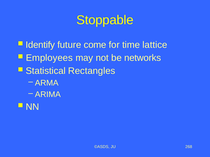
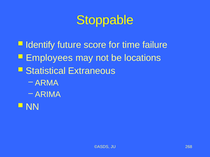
come: come -> score
lattice: lattice -> failure
networks: networks -> locations
Rectangles: Rectangles -> Extraneous
